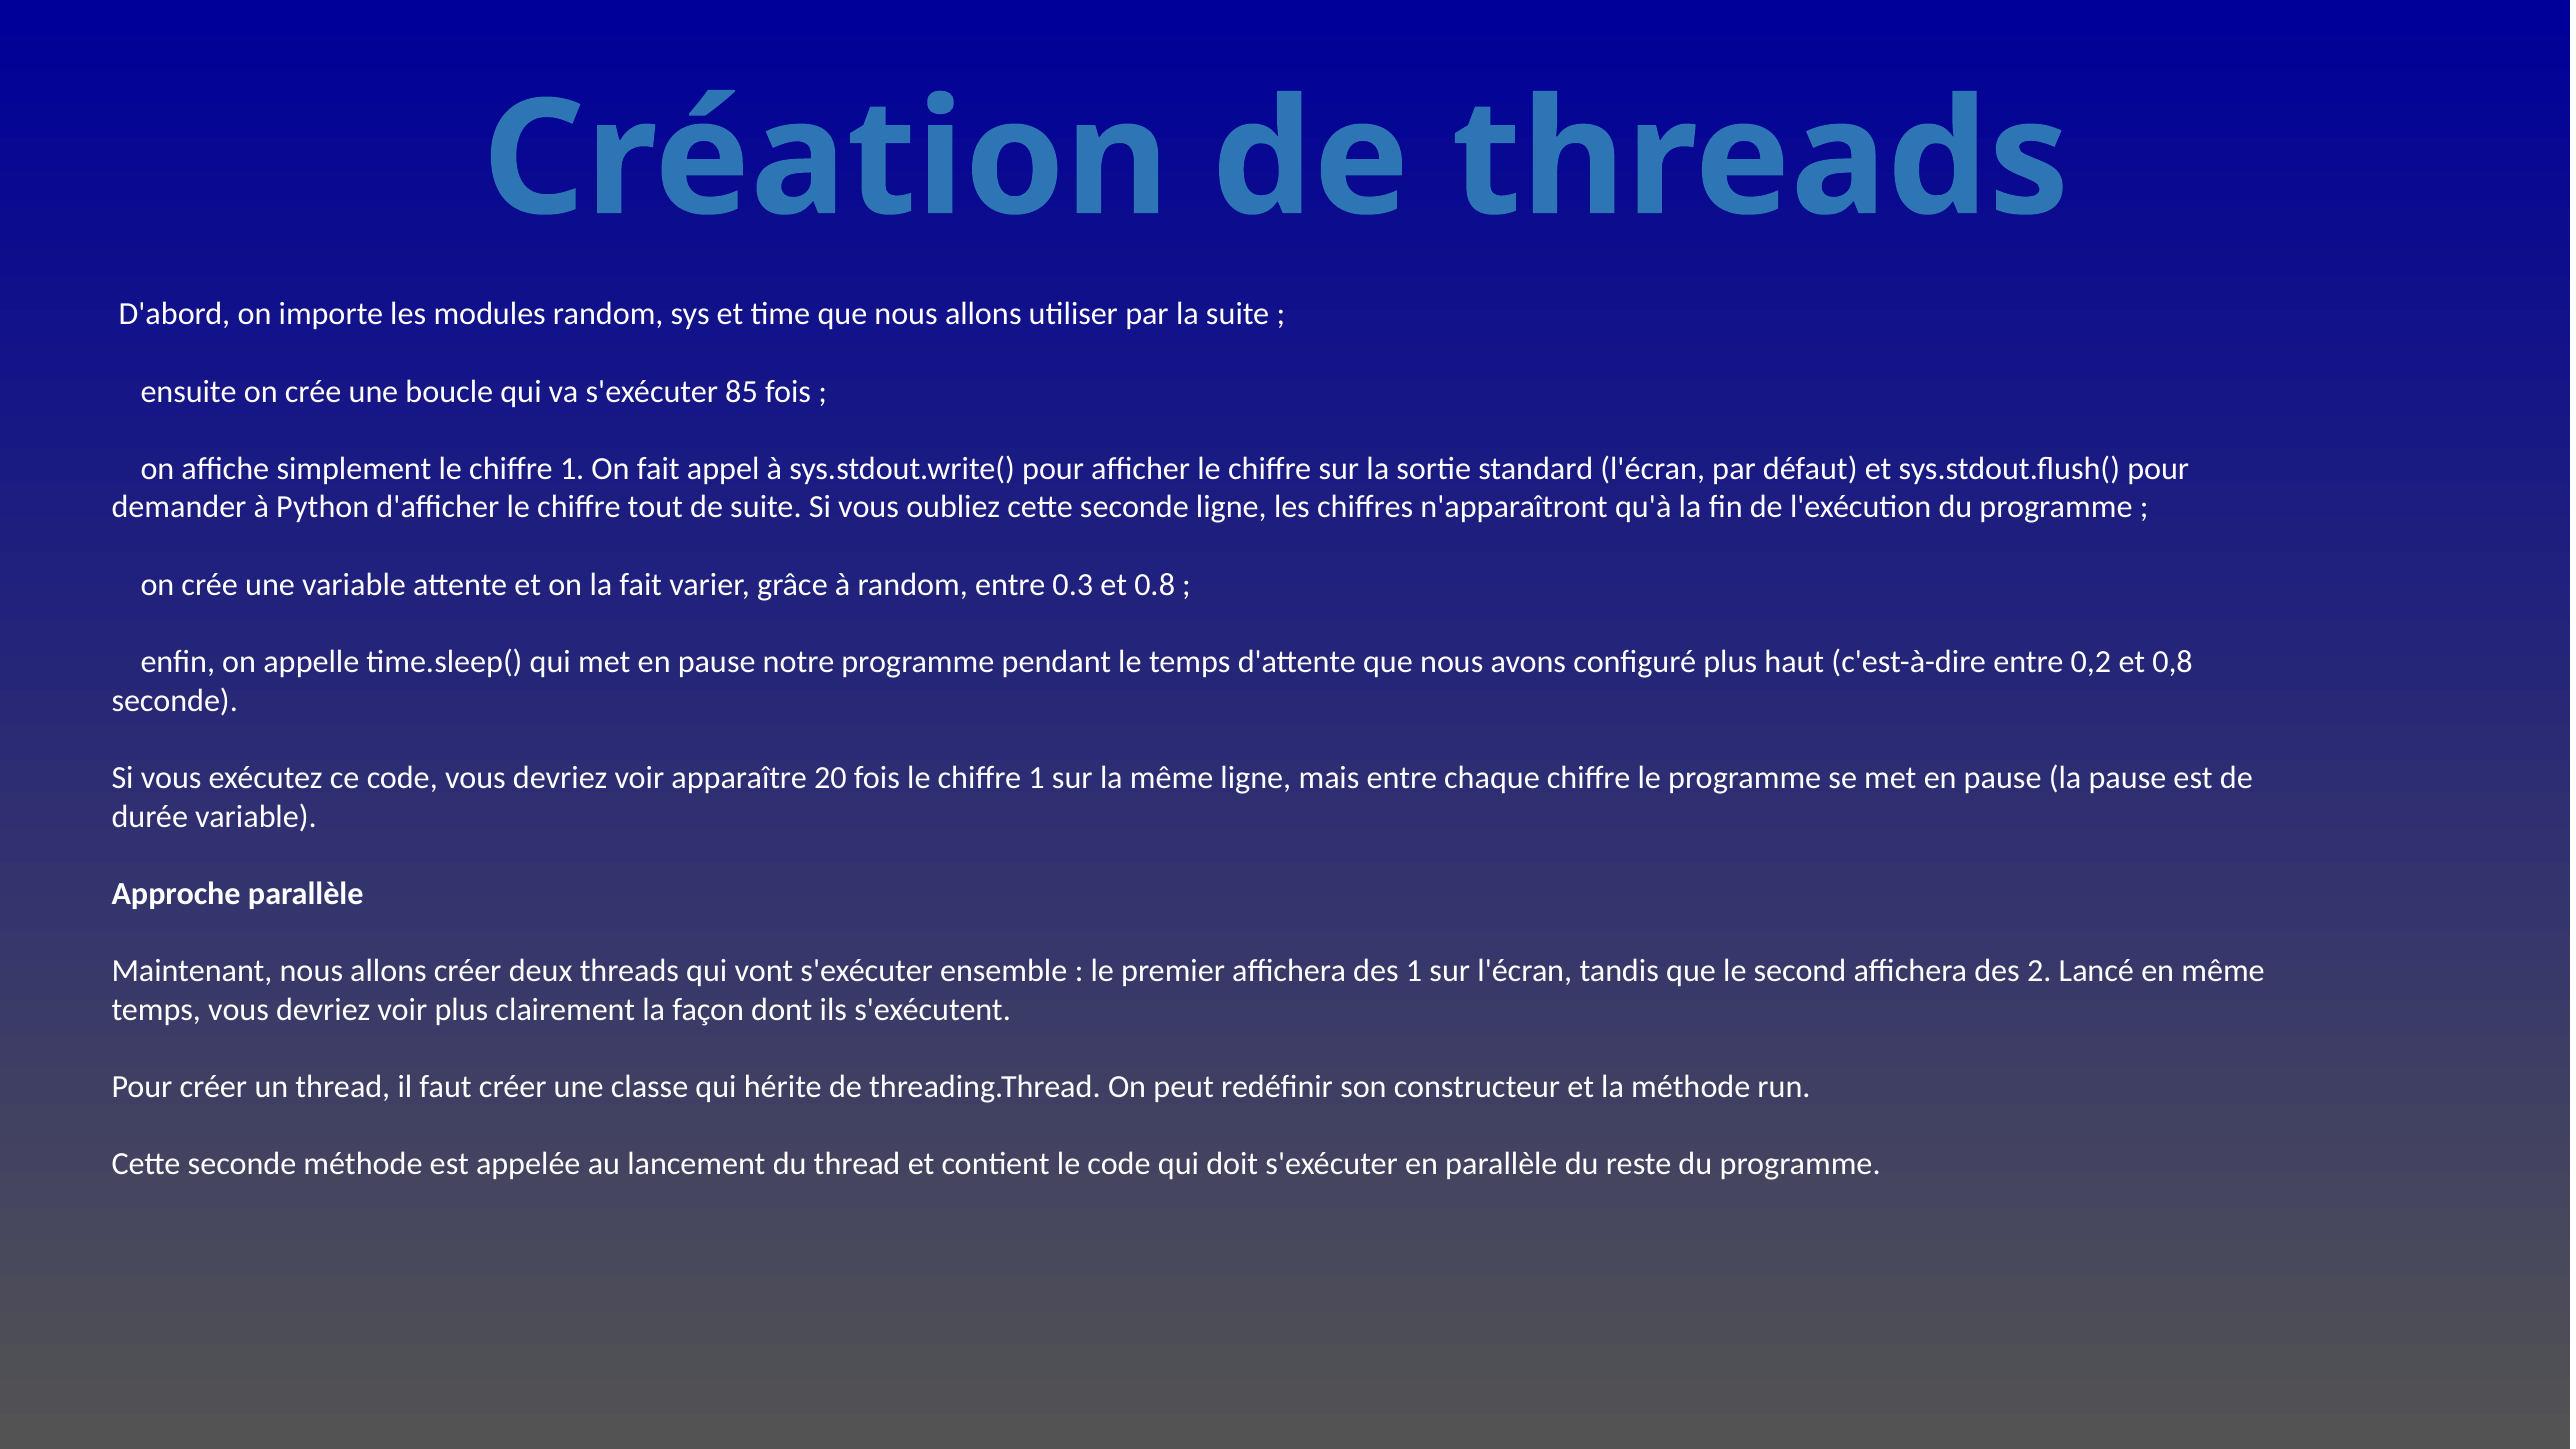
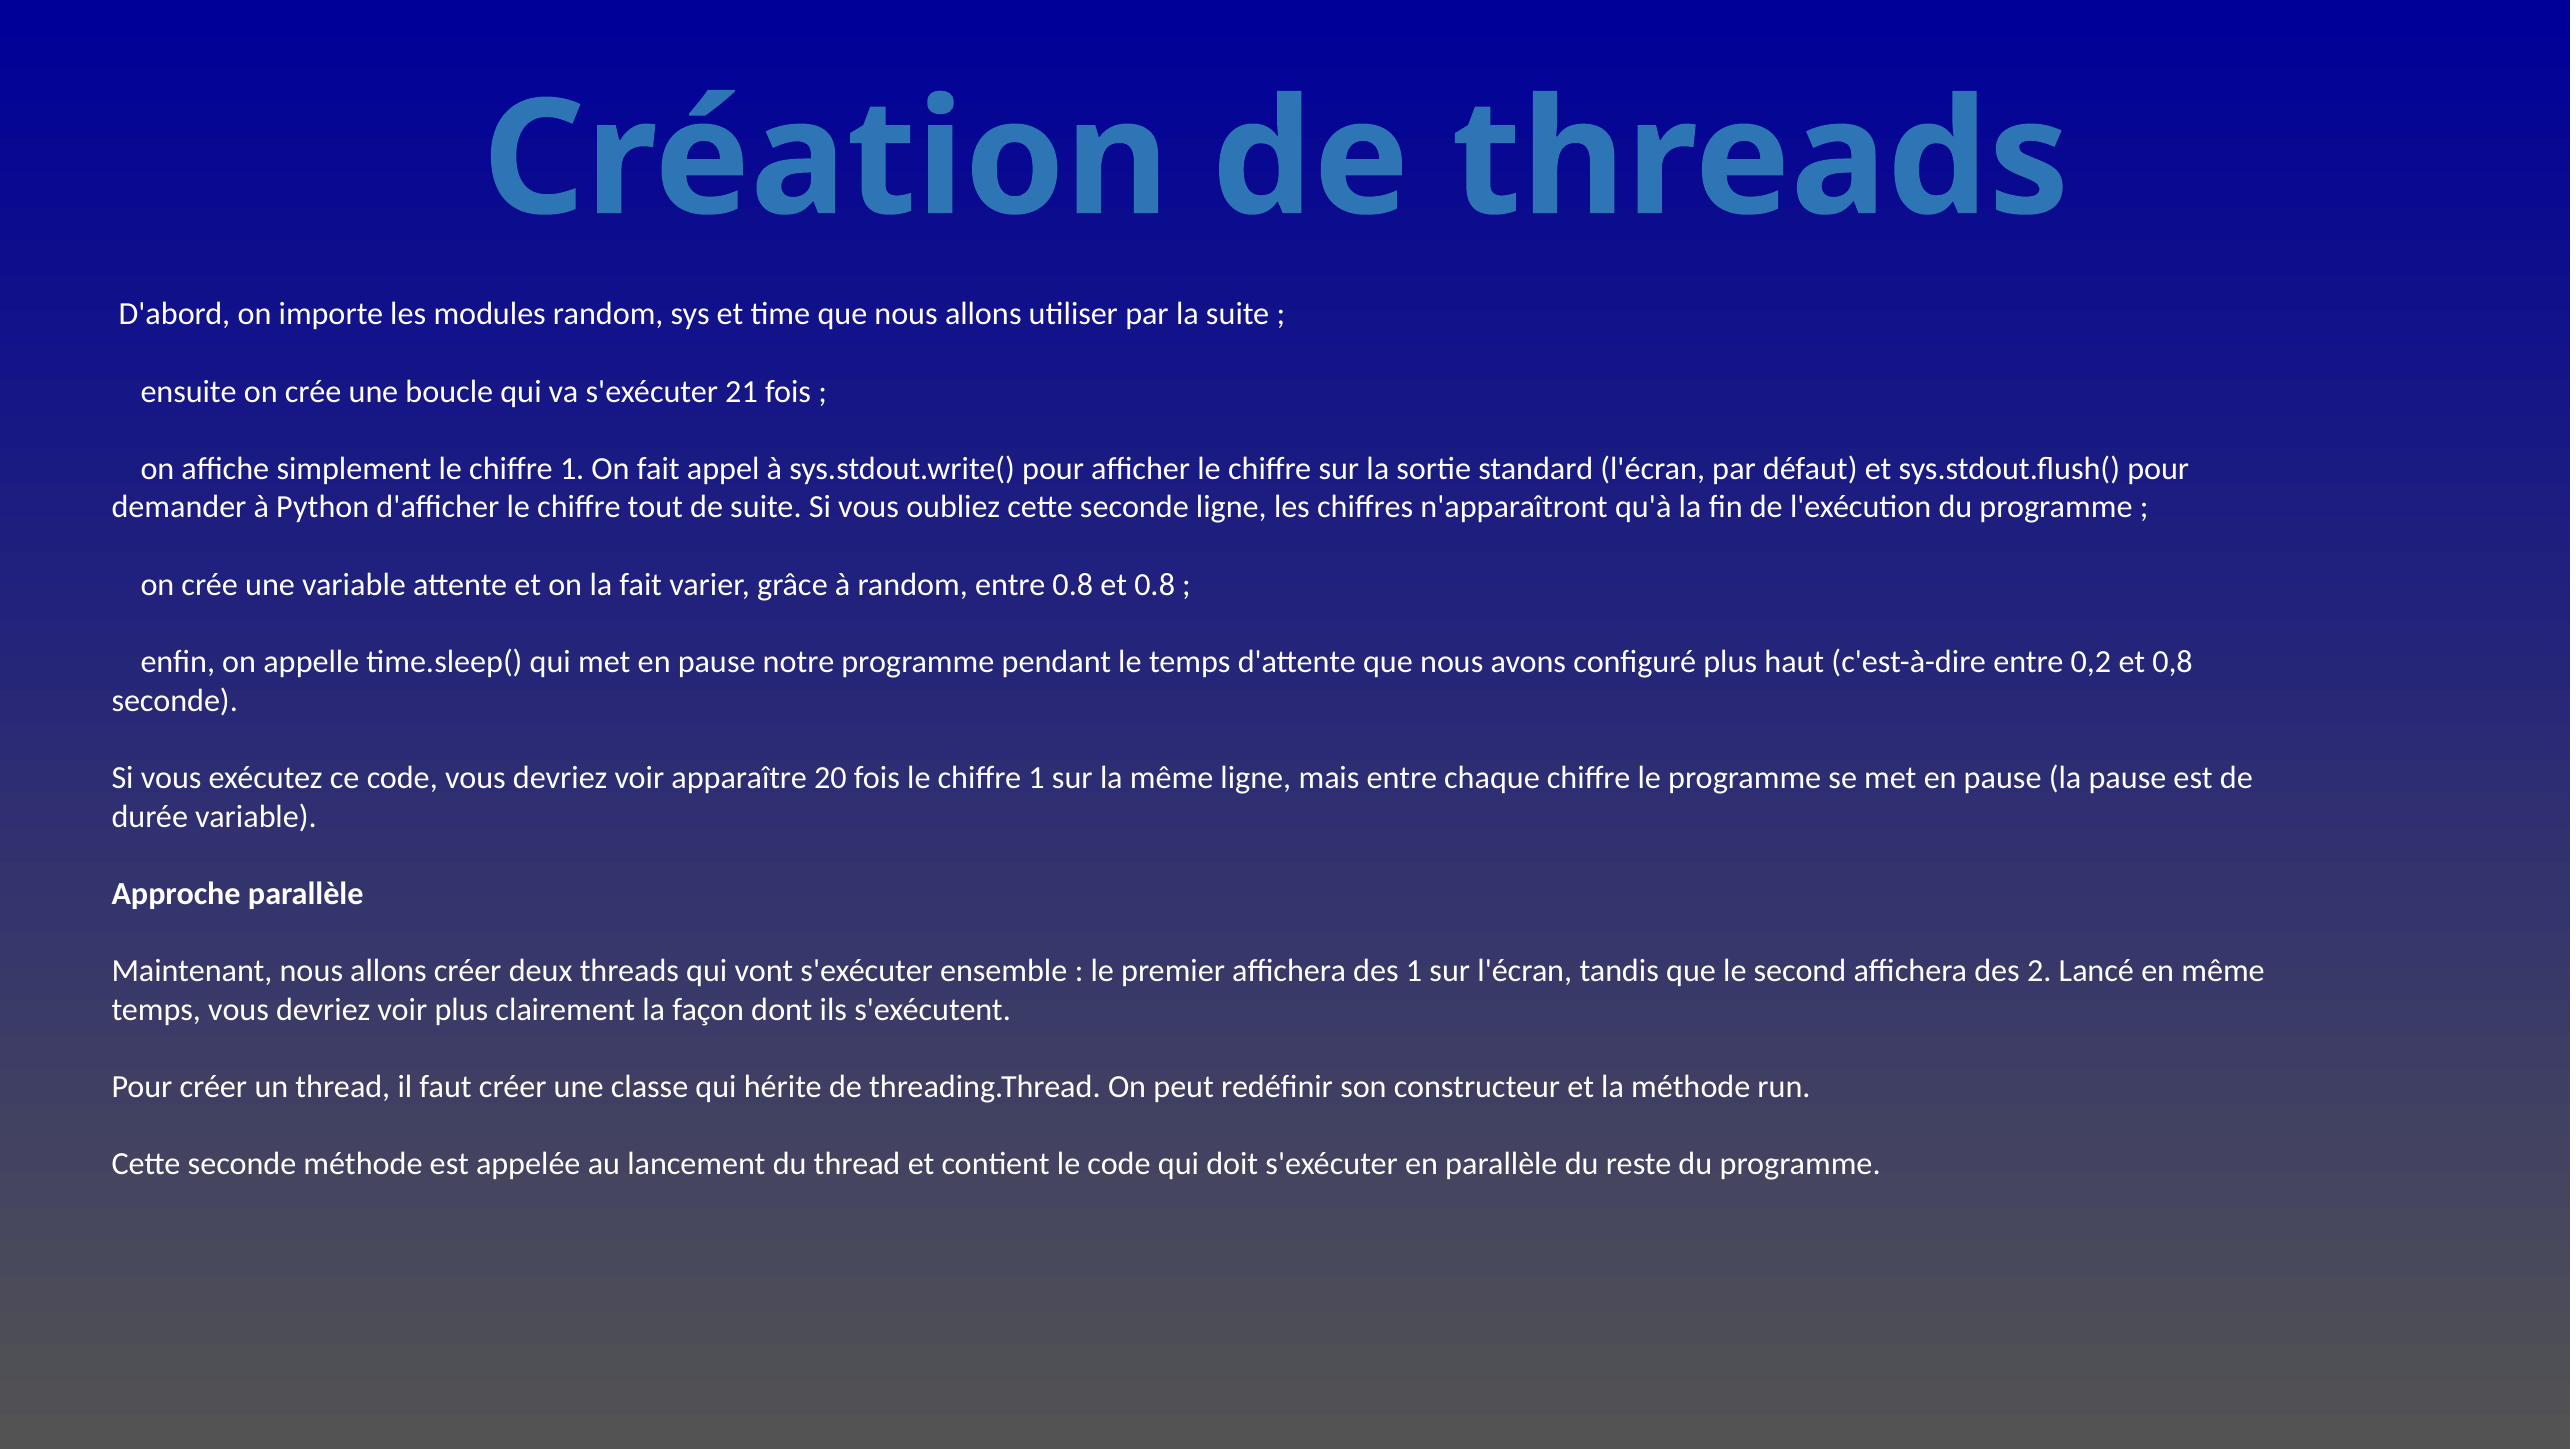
85: 85 -> 21
entre 0.3: 0.3 -> 0.8
